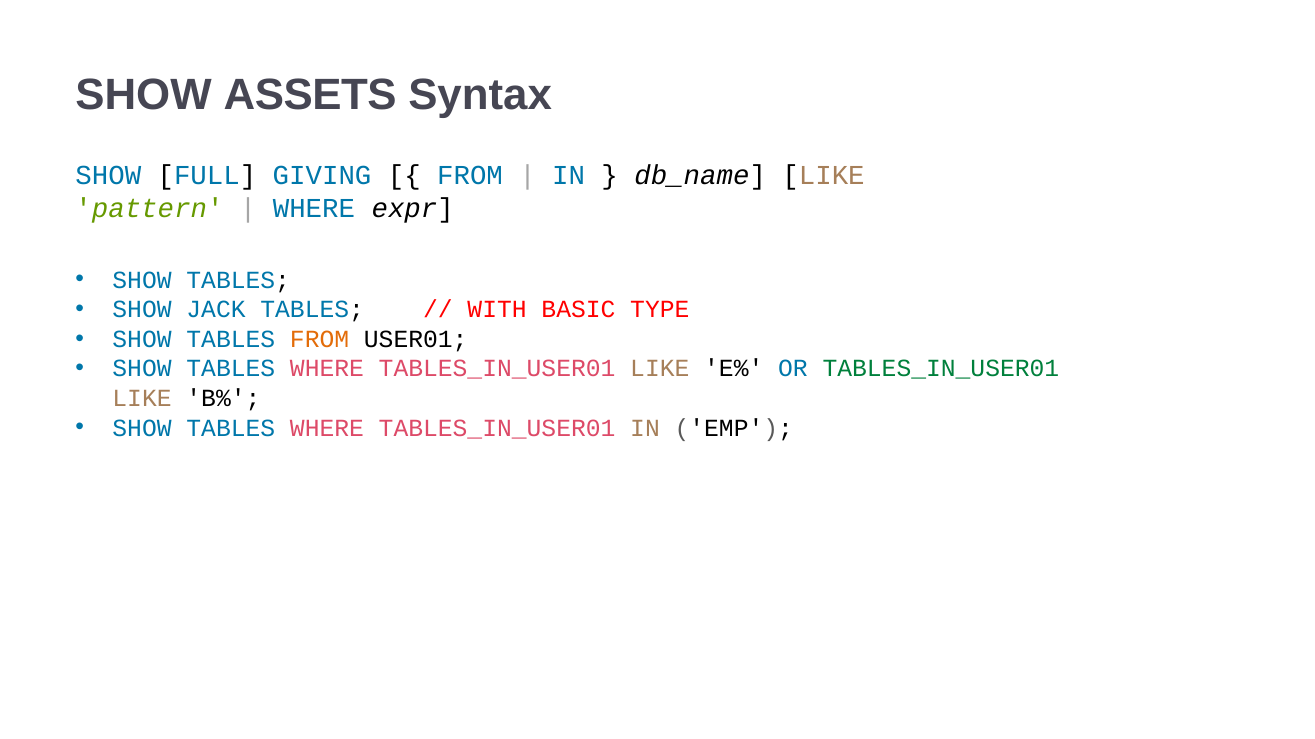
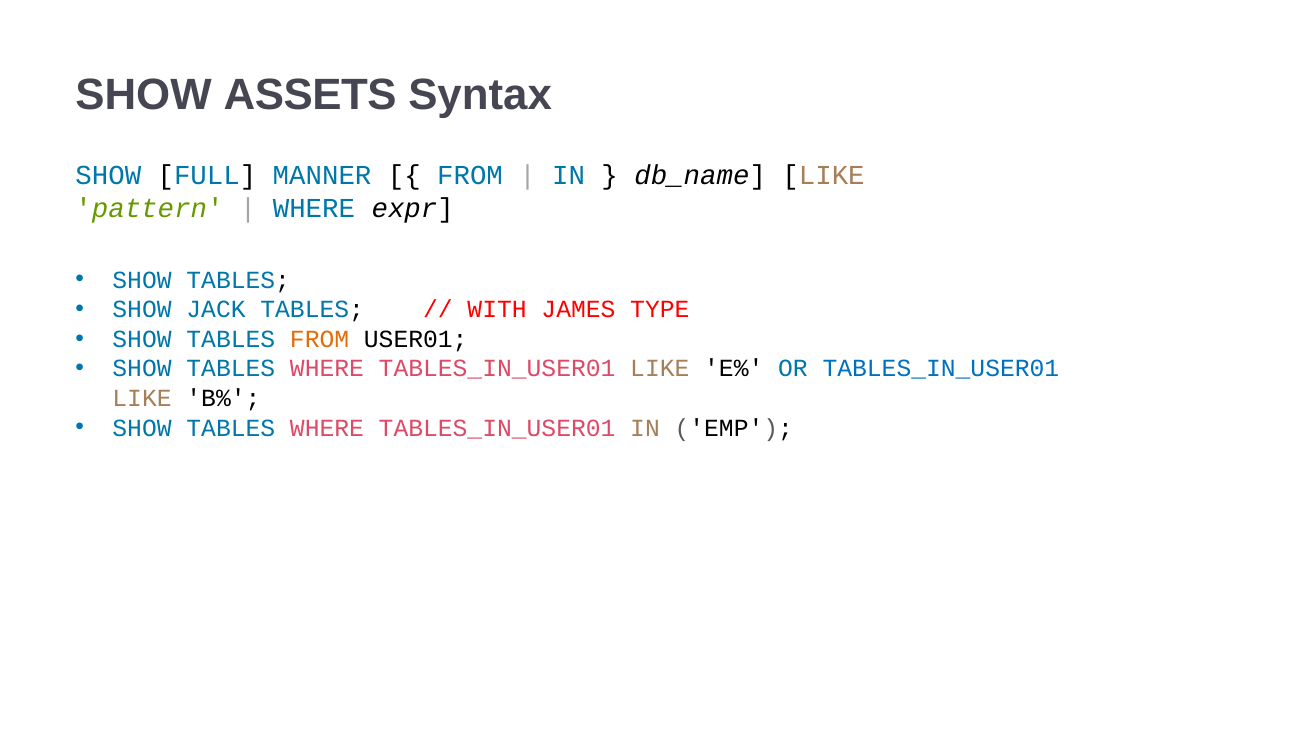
GIVING: GIVING -> MANNER
BASIC: BASIC -> JAMES
TABLES_IN_USER01 at (941, 369) colour: green -> blue
